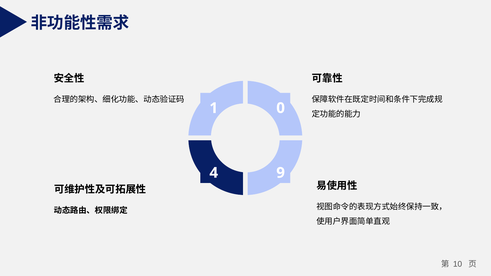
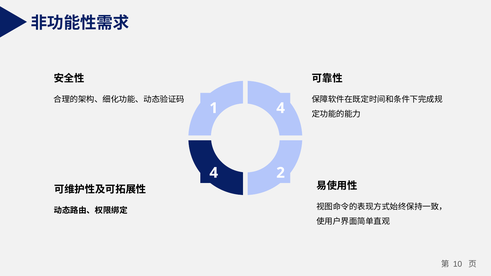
1 0: 0 -> 4
9: 9 -> 2
